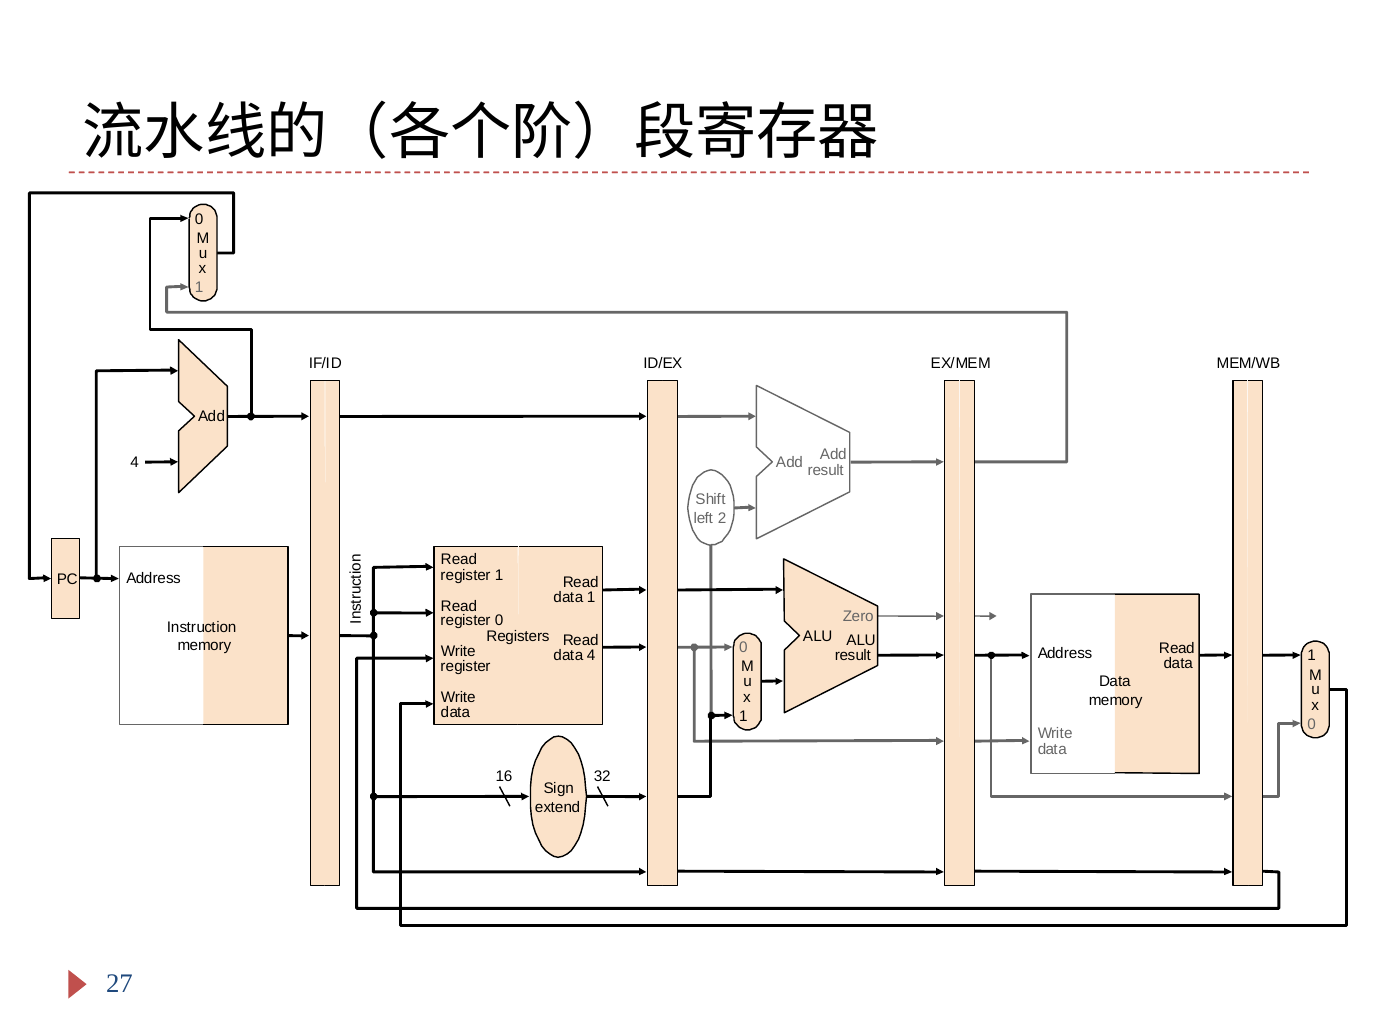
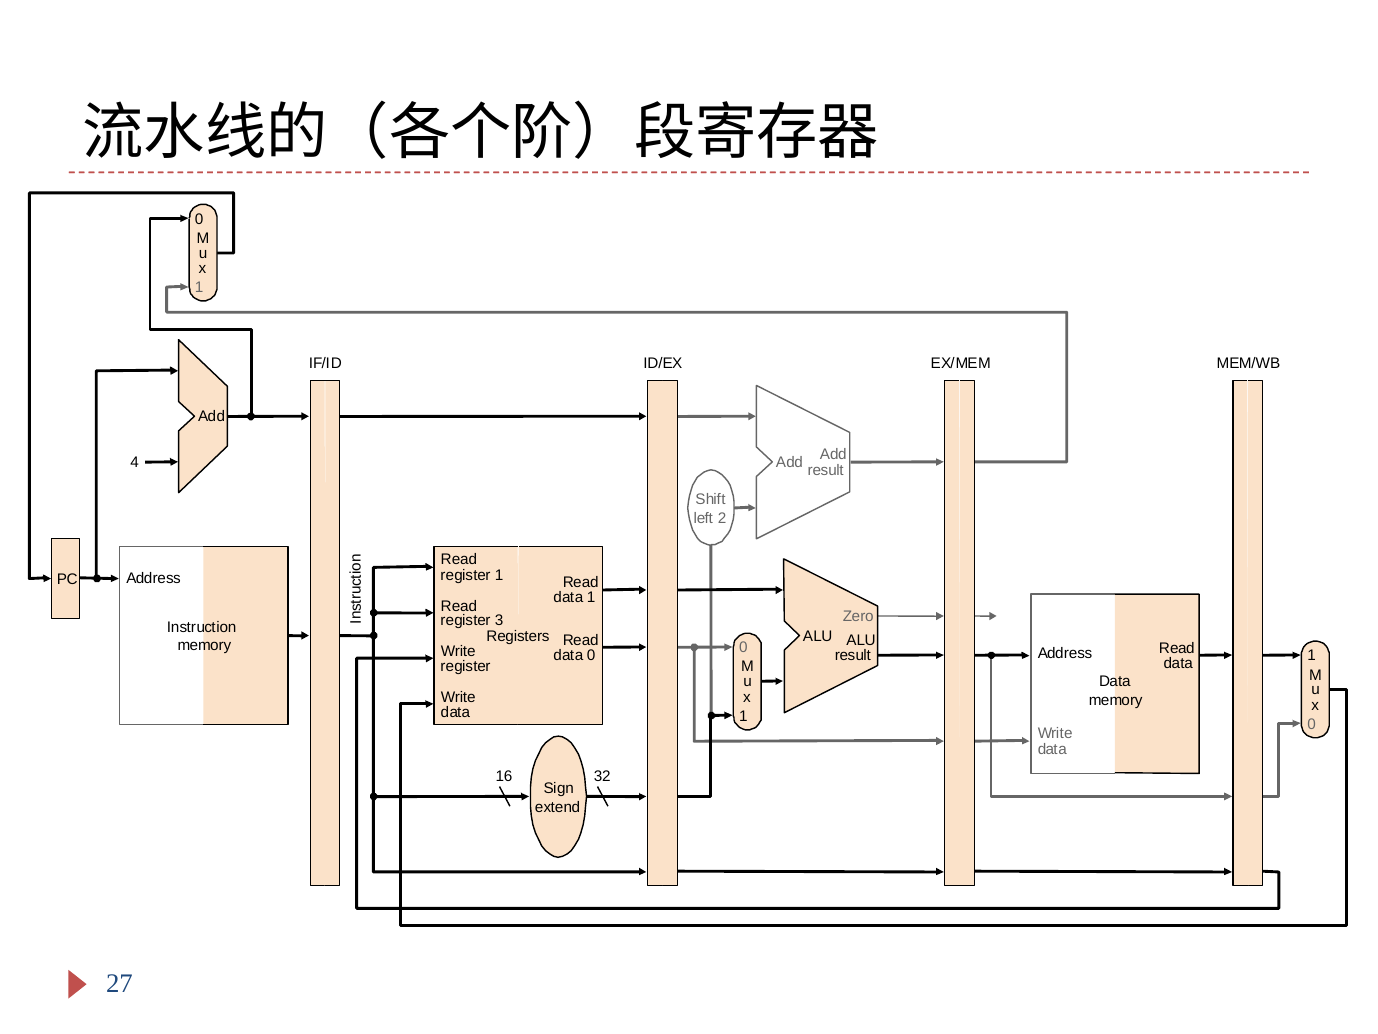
0 at (499, 620): 0 -> 3
4 at (591, 655): 4 -> 0
